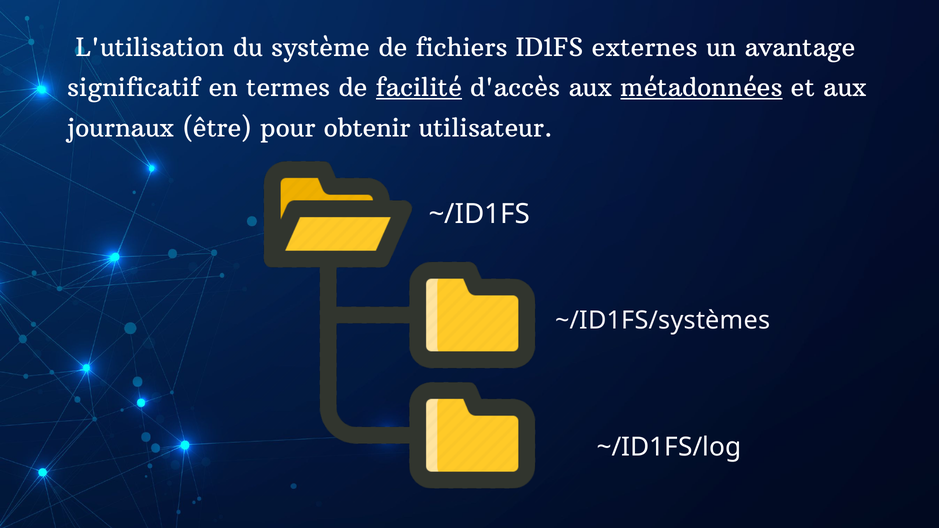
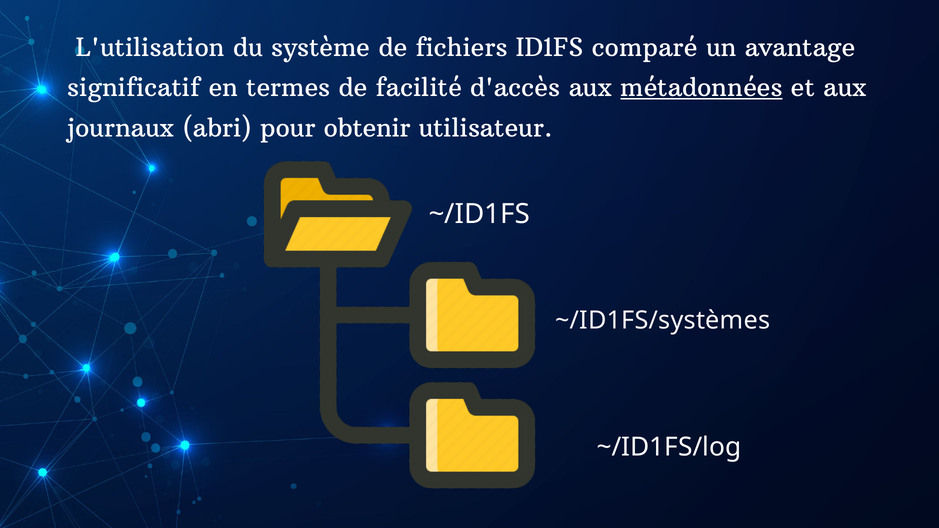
externes: externes -> comparé
facilité underline: present -> none
être: être -> abri
